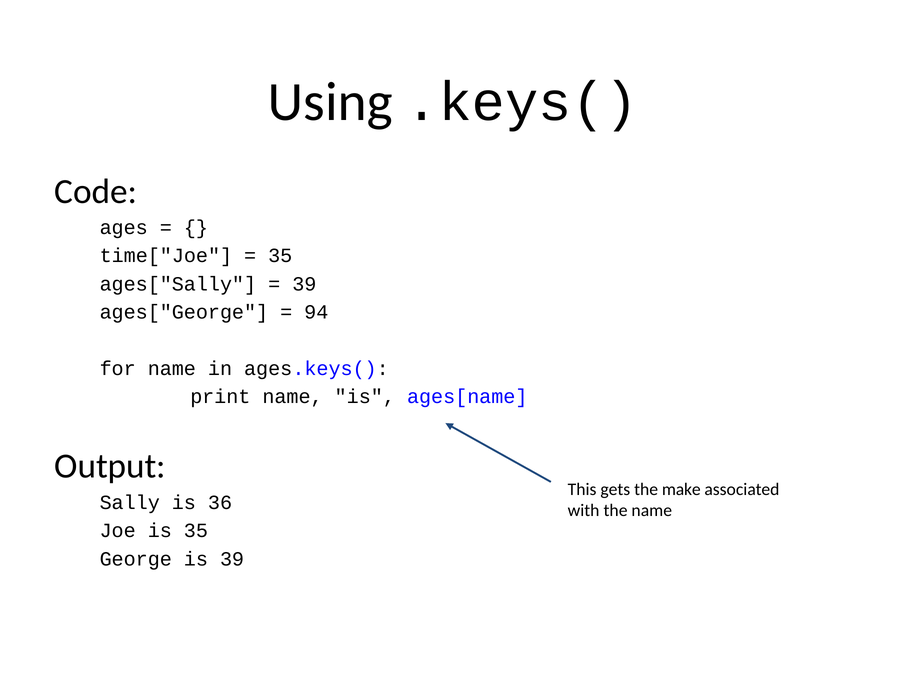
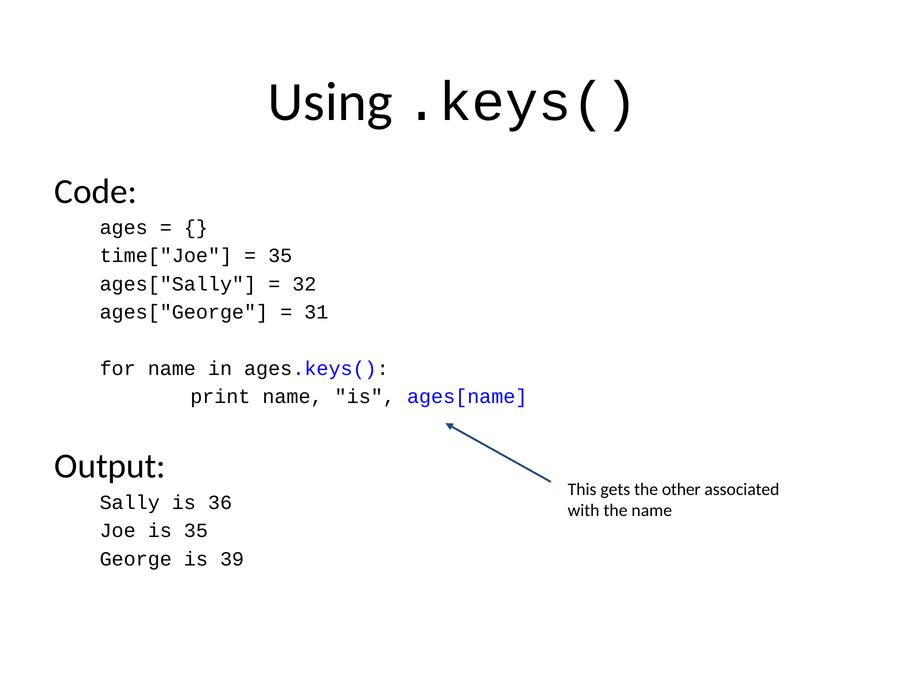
39 at (304, 284): 39 -> 32
94: 94 -> 31
make: make -> other
